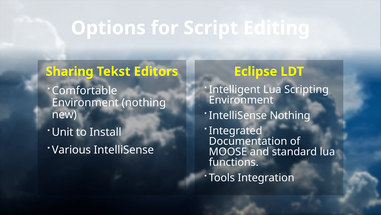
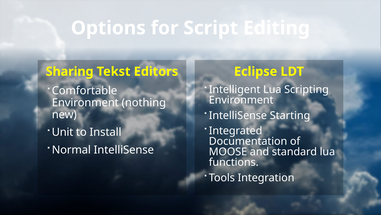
IntelliSense Nothing: Nothing -> Starting
Various: Various -> Normal
